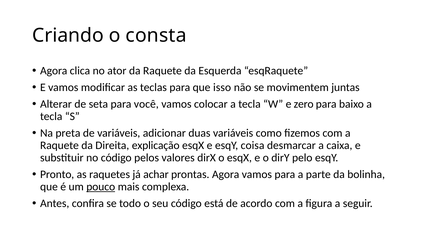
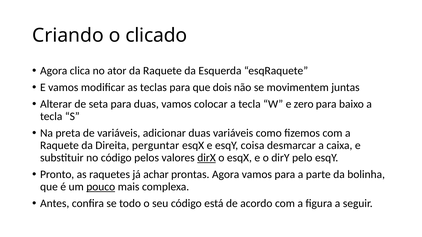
consta: consta -> clicado
isso: isso -> dois
para você: você -> duas
explicação: explicação -> perguntar
dirX underline: none -> present
